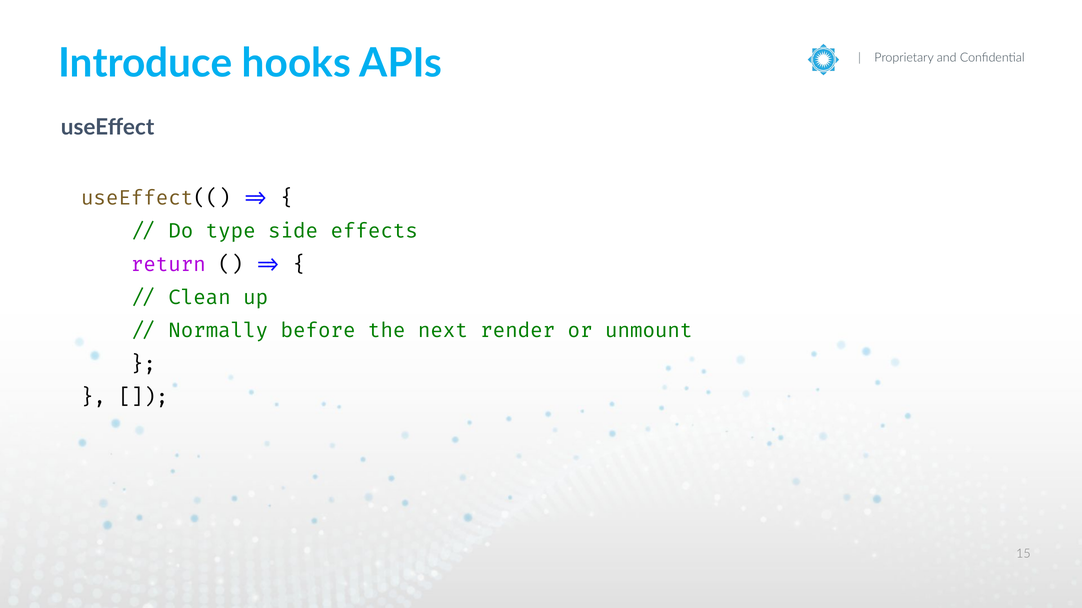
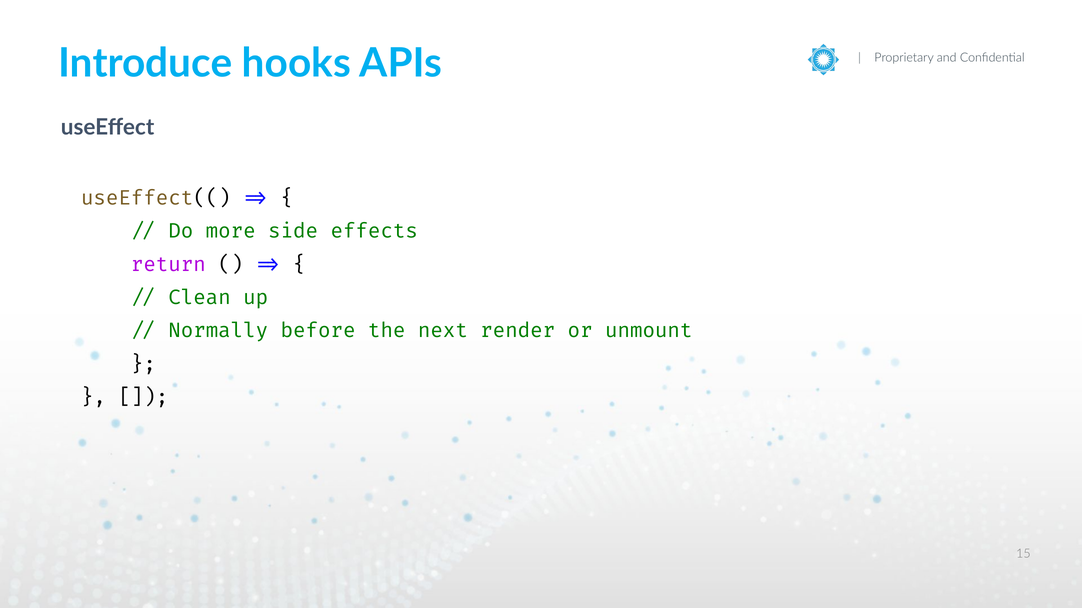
type: type -> more
